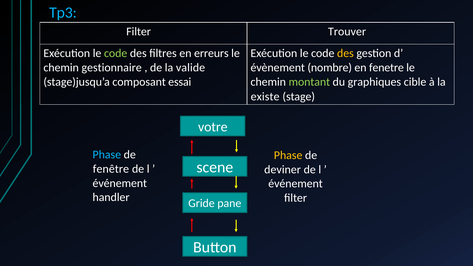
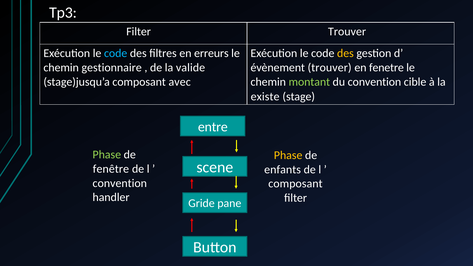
Tp3 colour: light blue -> white
code at (116, 53) colour: light green -> light blue
évènement nombre: nombre -> trouver
essai: essai -> avec
du graphiques: graphiques -> convention
votre: votre -> entre
Phase at (107, 155) colour: light blue -> light green
deviner: deviner -> enfants
événement at (120, 183): événement -> convention
événement at (296, 184): événement -> composant
